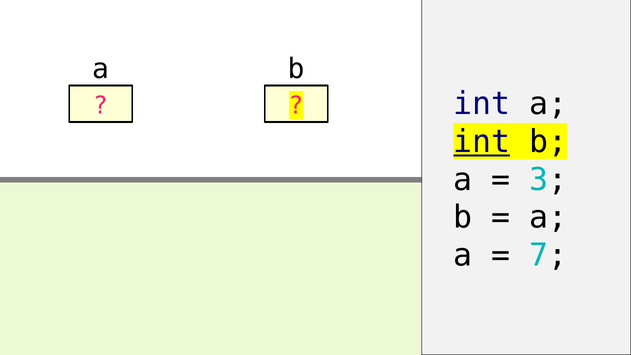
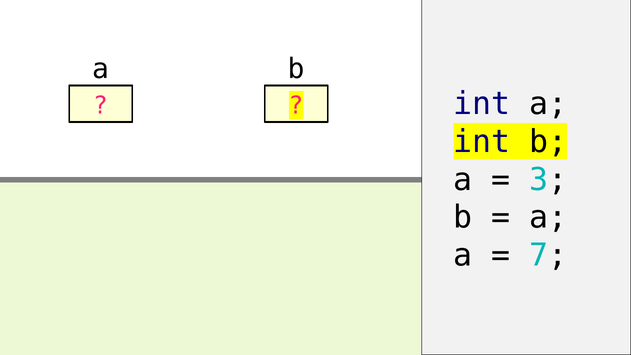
int at (482, 142) underline: present -> none
